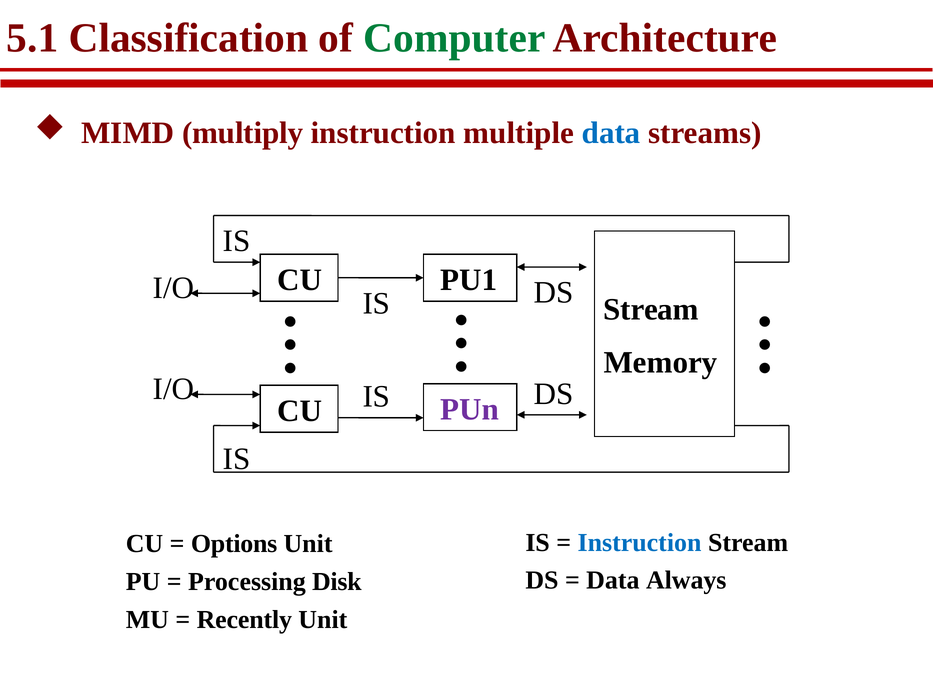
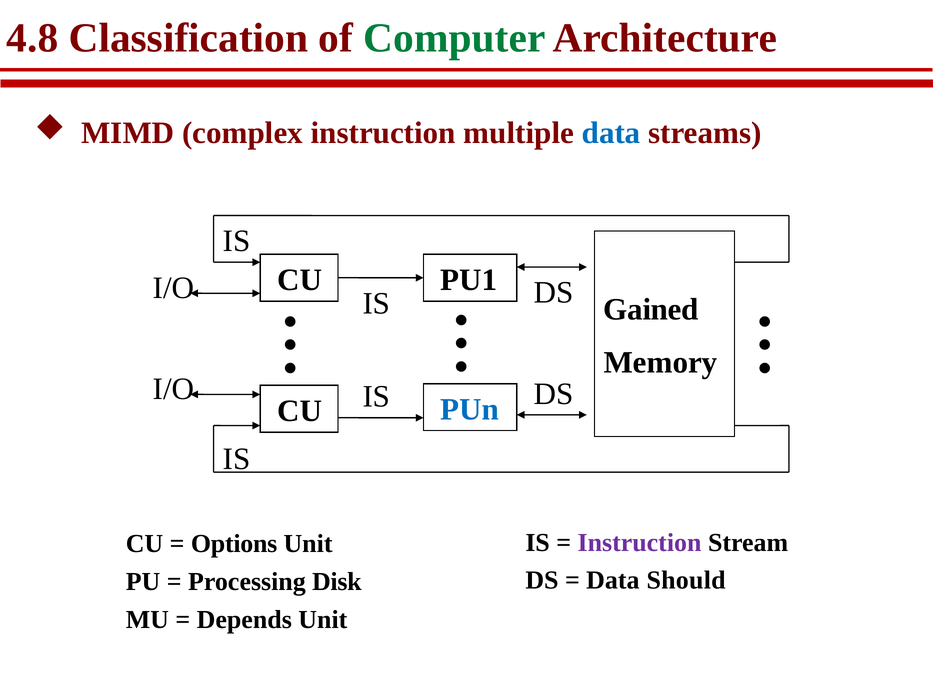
5.1: 5.1 -> 4.8
multiply: multiply -> complex
Stream at (651, 309): Stream -> Gained
PUn colour: purple -> blue
Instruction at (640, 542) colour: blue -> purple
Always: Always -> Should
Recently: Recently -> Depends
